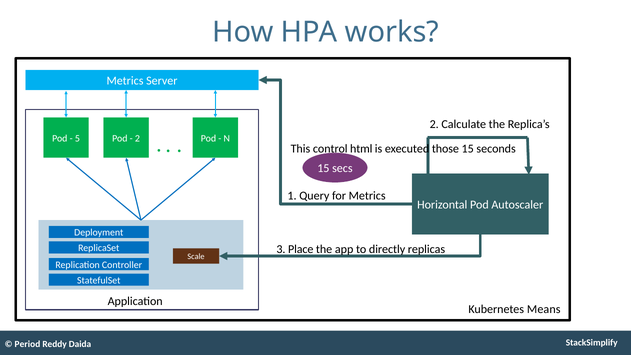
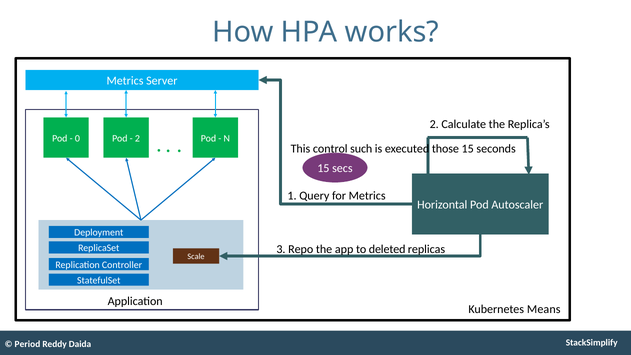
5: 5 -> 0
html: html -> such
Place: Place -> Repo
directly: directly -> deleted
